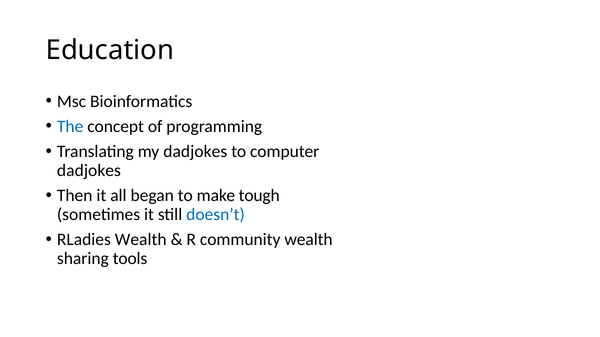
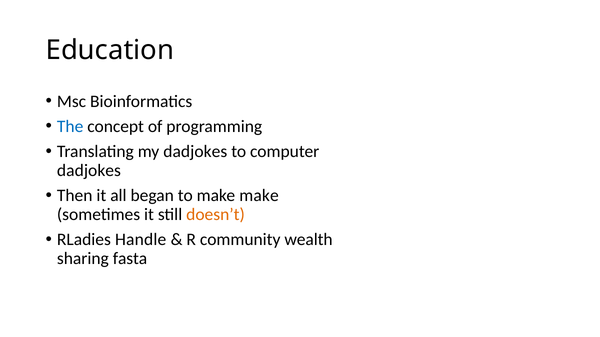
make tough: tough -> make
doesn’t colour: blue -> orange
RLadies Wealth: Wealth -> Handle
tools: tools -> fasta
